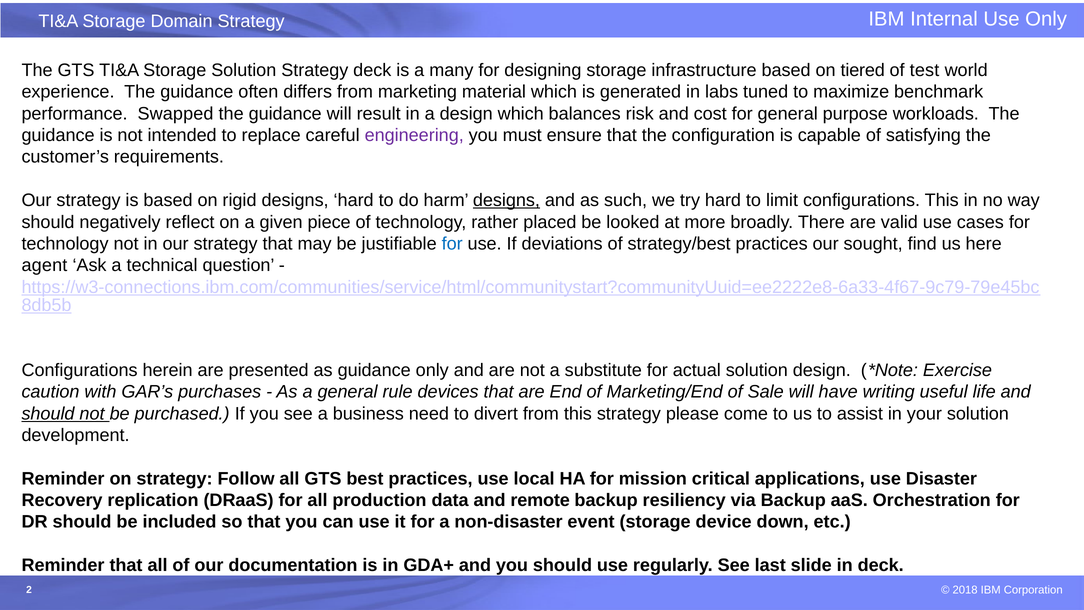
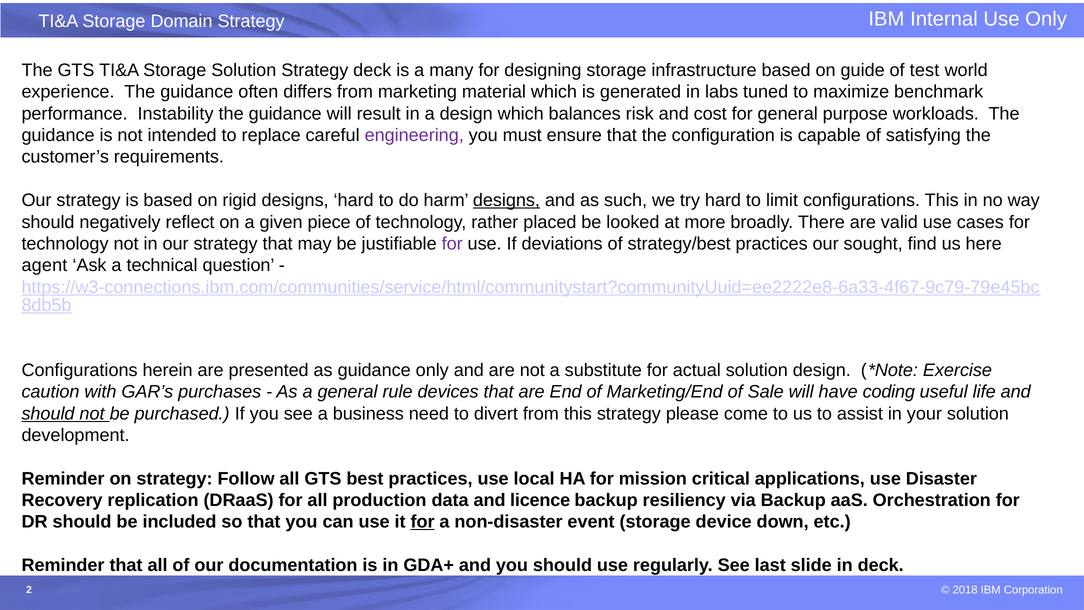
tiered: tiered -> guide
Swapped: Swapped -> Instability
for at (452, 244) colour: blue -> purple
writing: writing -> coding
remote: remote -> licence
for at (423, 522) underline: none -> present
